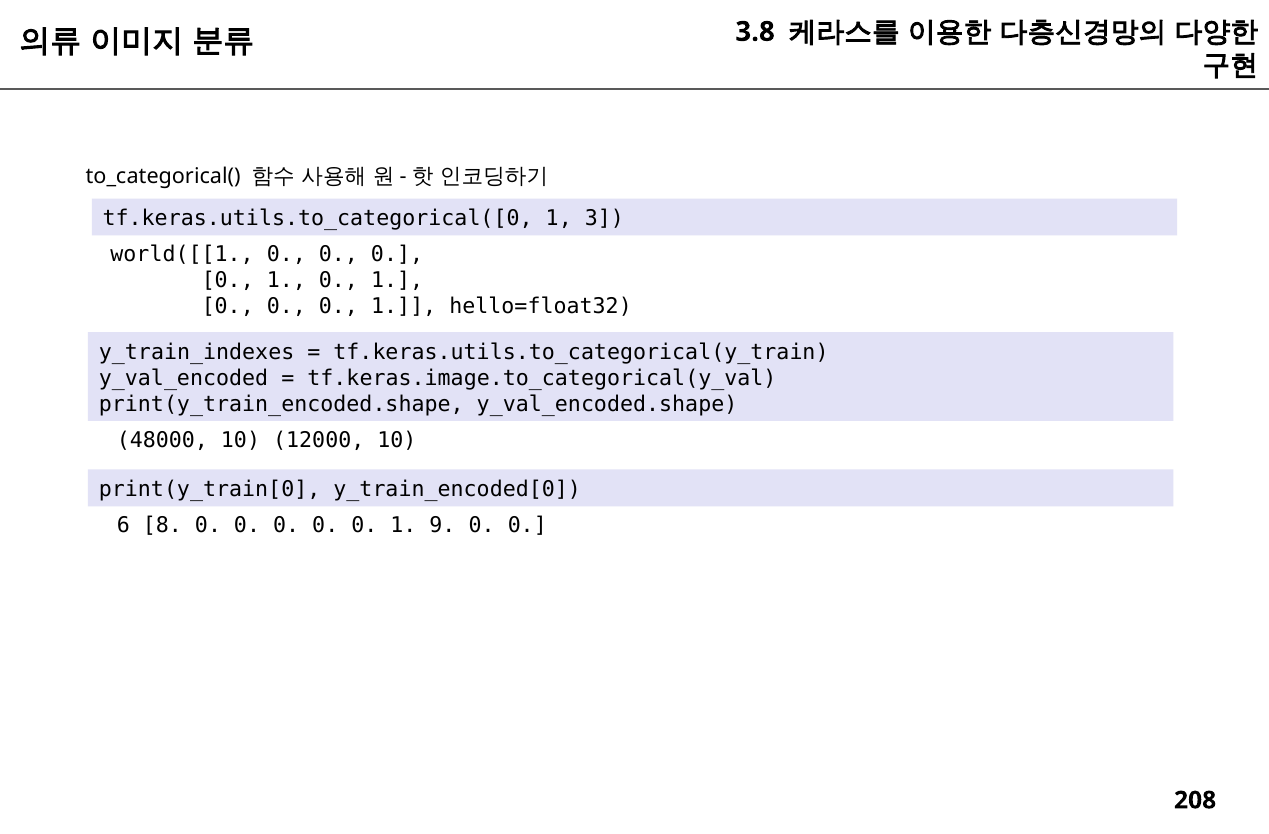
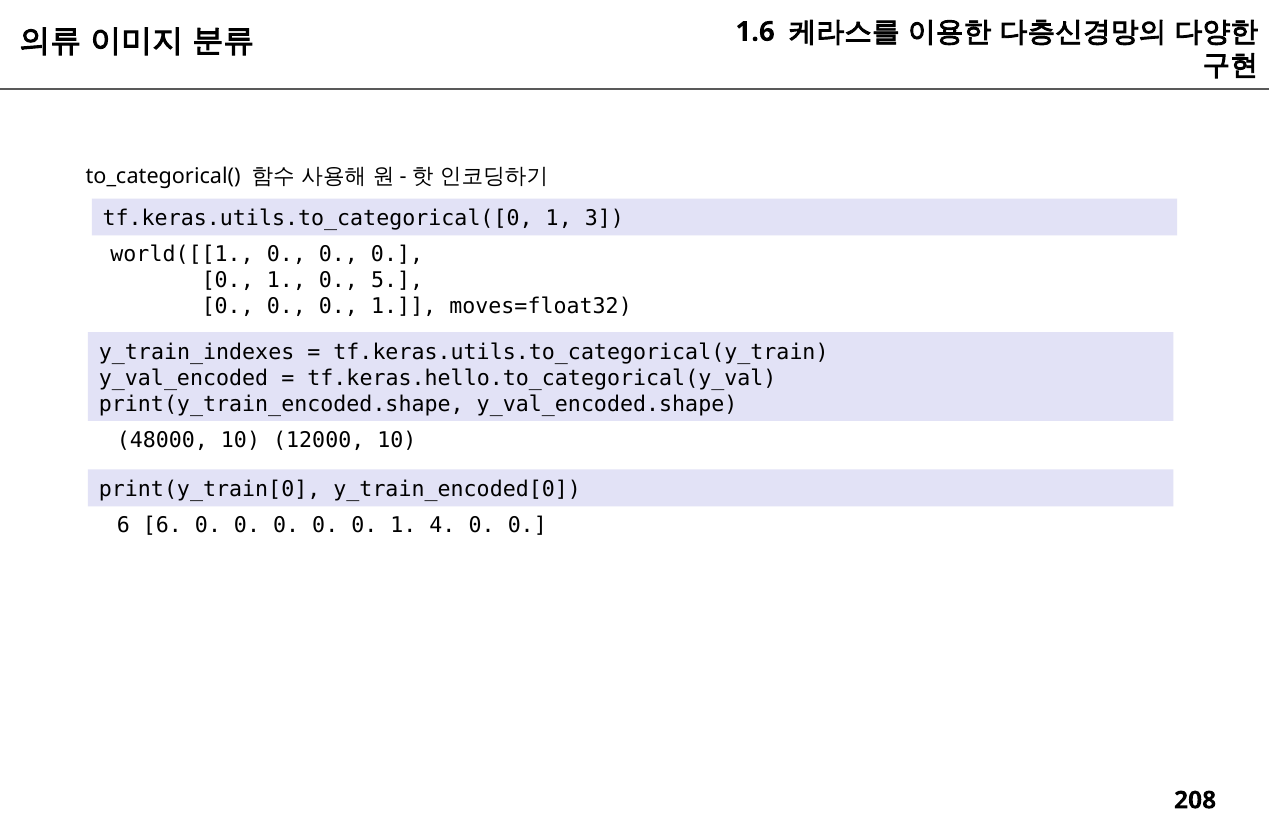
3.8: 3.8 -> 1.6
1 0 1: 1 -> 5
hello=float32: hello=float32 -> moves=float32
tf.keras.image.to_categorical(y_val: tf.keras.image.to_categorical(y_val -> tf.keras.hello.to_categorical(y_val
6 8: 8 -> 6
9: 9 -> 4
